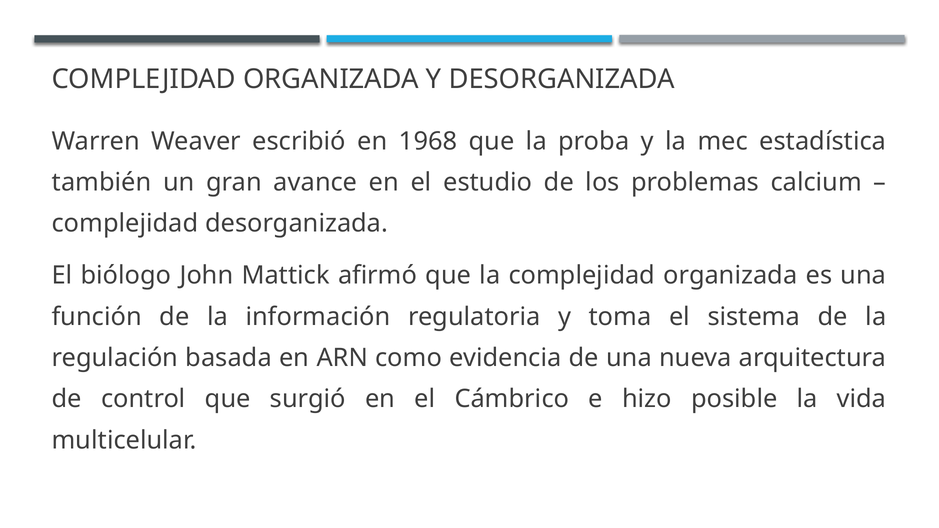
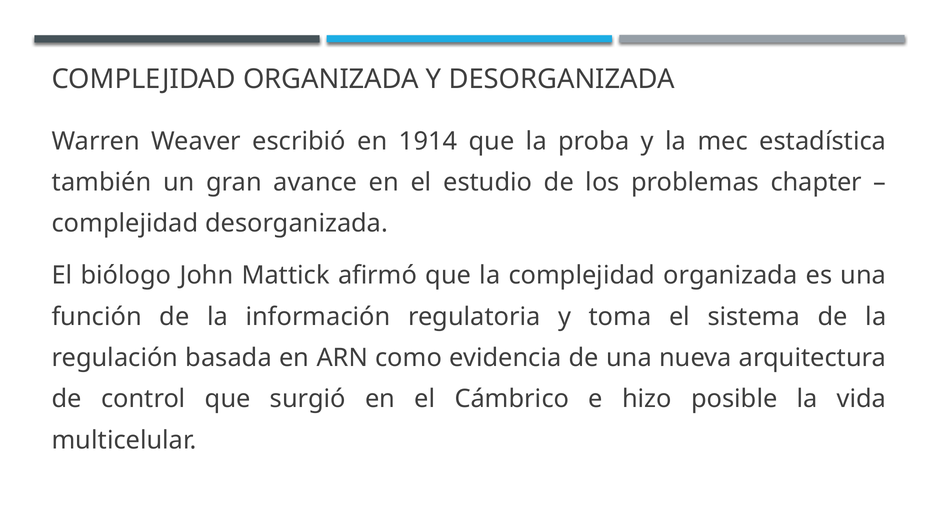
1968: 1968 -> 1914
calcium: calcium -> chapter
